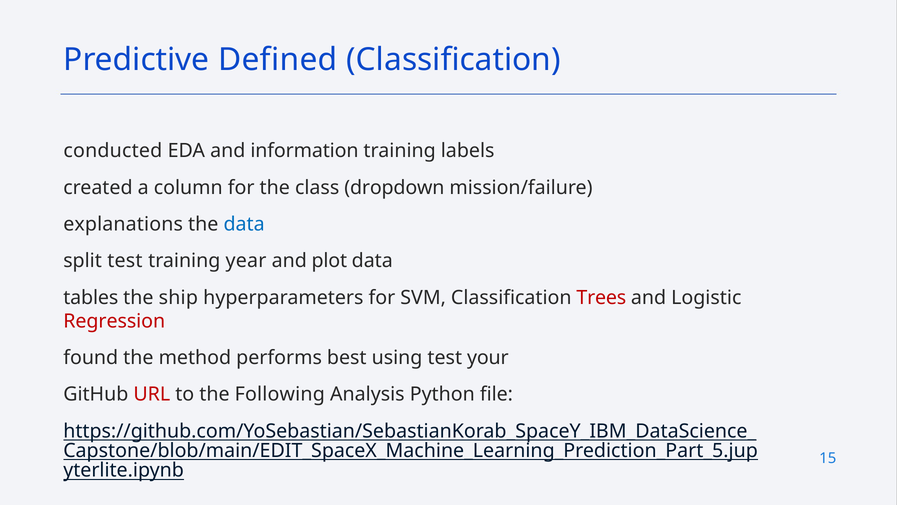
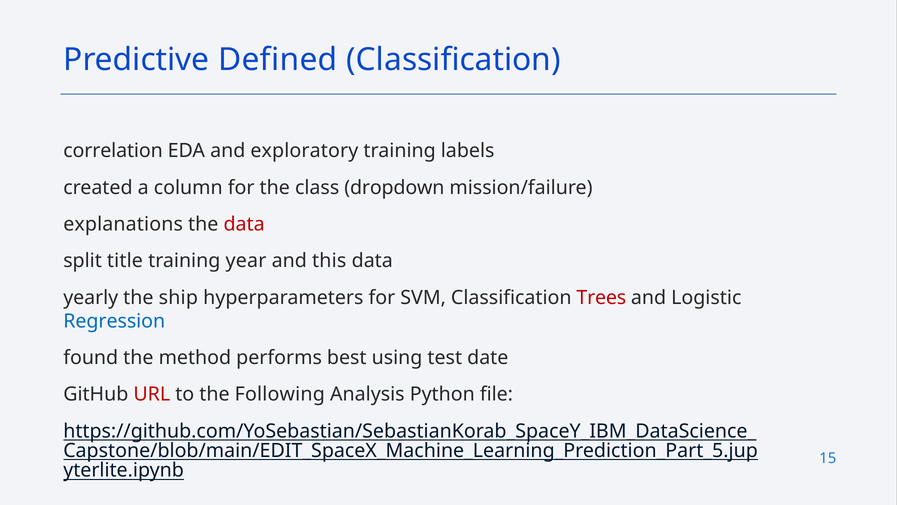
conducted: conducted -> correlation
information: information -> exploratory
data at (244, 224) colour: blue -> red
split test: test -> title
plot: plot -> this
tables: tables -> yearly
Regression colour: red -> blue
your: your -> date
